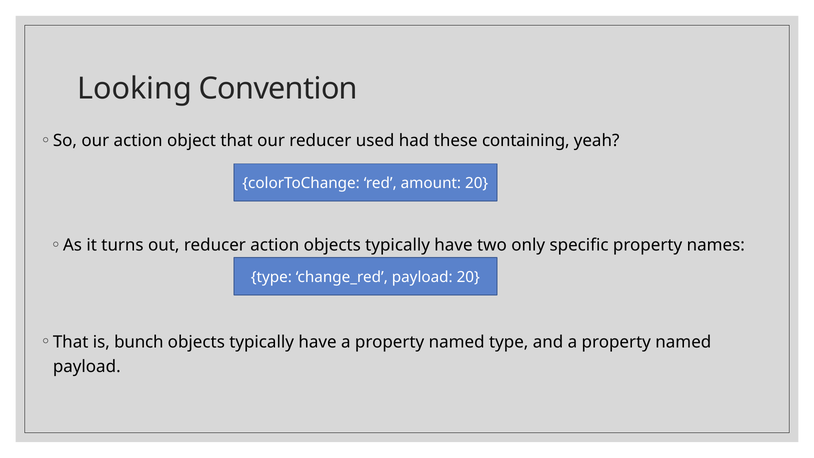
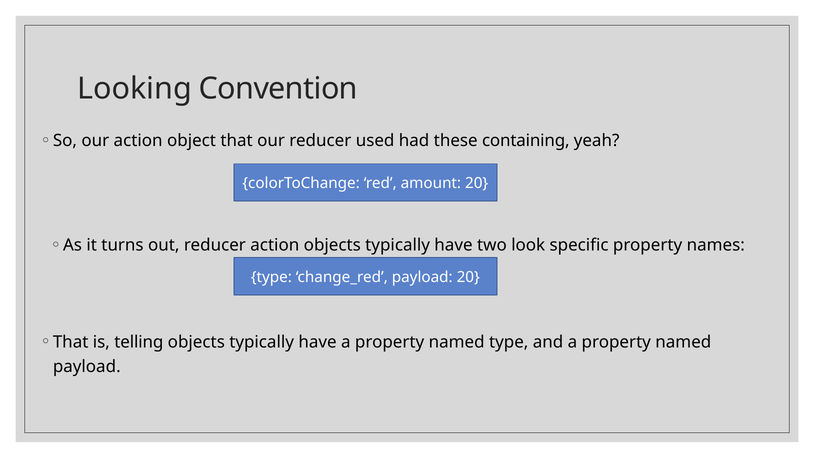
only: only -> look
bunch: bunch -> telling
